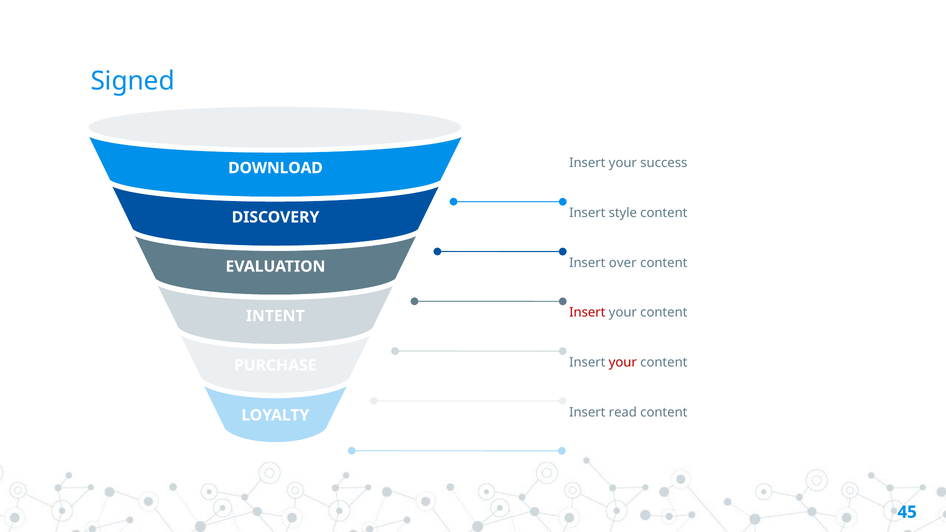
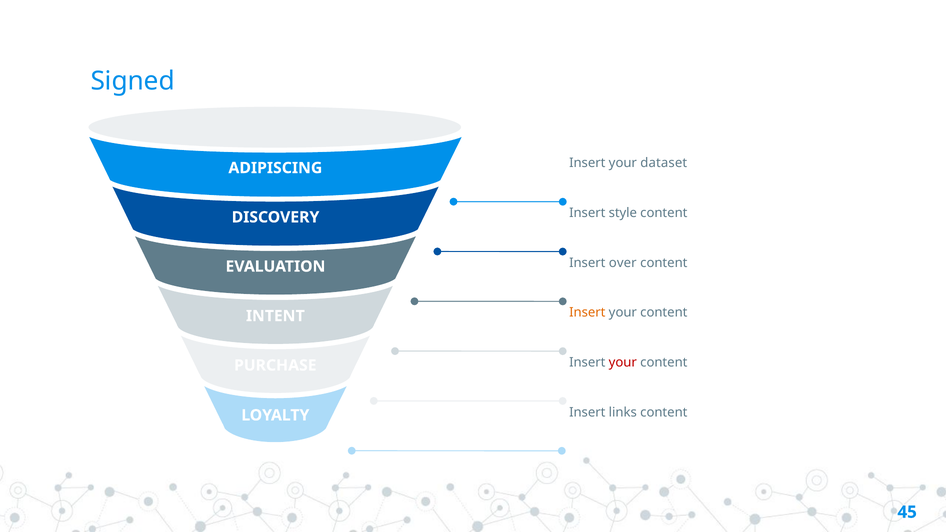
success: success -> dataset
DOWNLOAD: DOWNLOAD -> ADIPISCING
Insert at (587, 313) colour: red -> orange
read: read -> links
